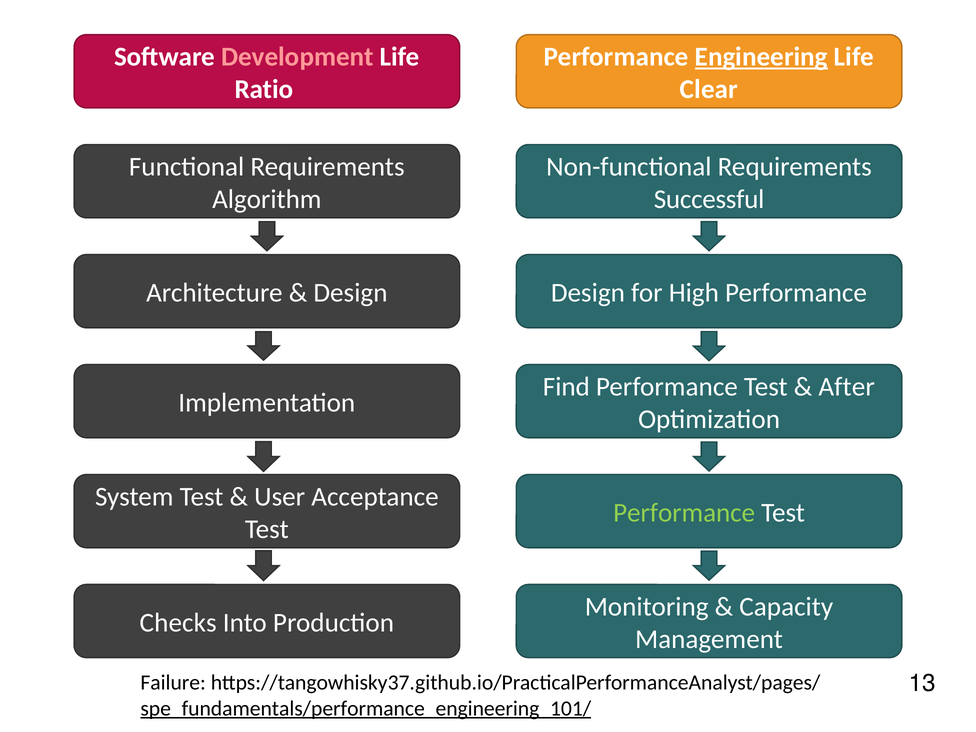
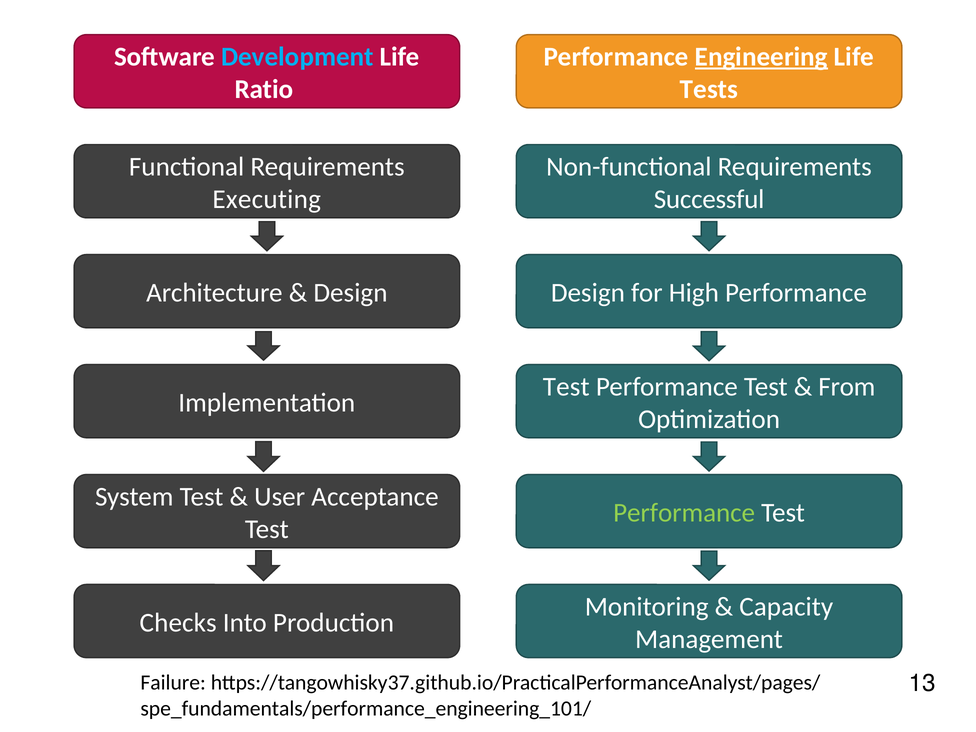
Development colour: pink -> light blue
Clear: Clear -> Tests
Algorithm: Algorithm -> Executing
Find at (566, 387): Find -> Test
After: After -> From
spe_fundamentals/performance_engineering_101/ underline: present -> none
